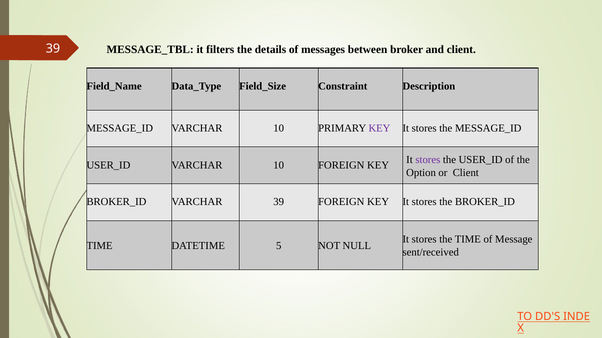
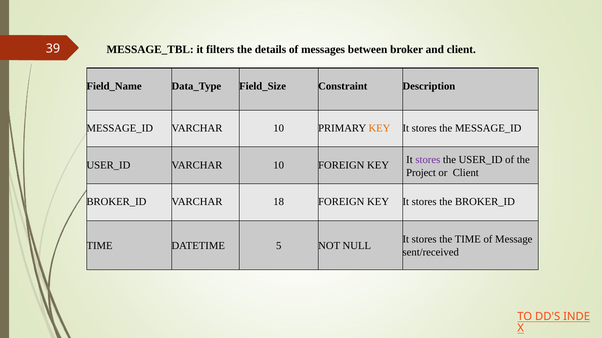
KEY at (379, 128) colour: purple -> orange
Option: Option -> Project
VARCHAR 39: 39 -> 18
